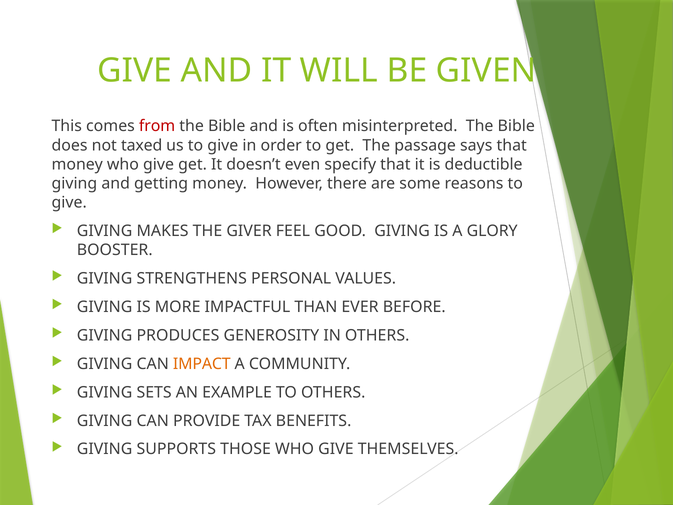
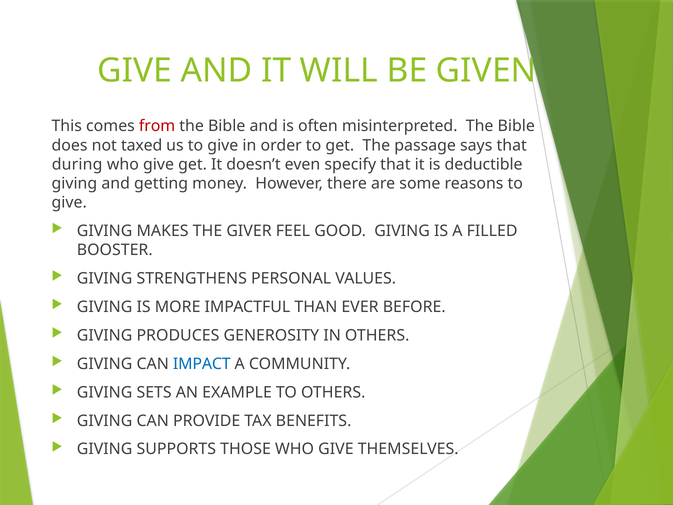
money at (77, 164): money -> during
GLORY: GLORY -> FILLED
IMPACT colour: orange -> blue
